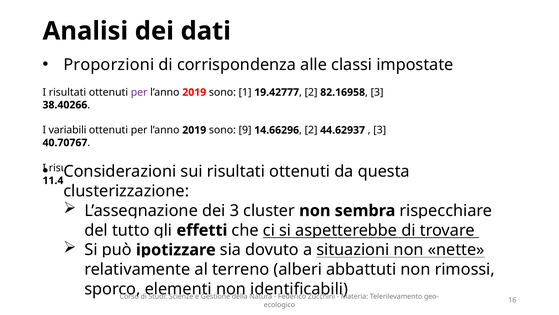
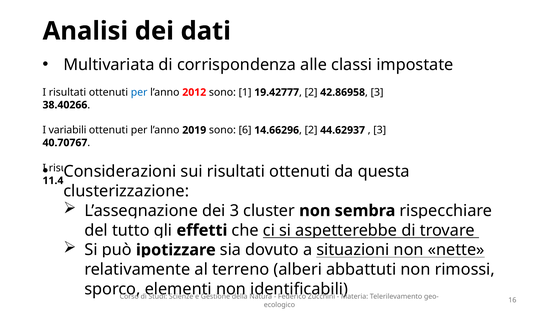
Proporzioni: Proporzioni -> Multivariata
per at (139, 92) colour: purple -> blue
2019 at (194, 92): 2019 -> 2012
82.16958: 82.16958 -> 42.86958
9: 9 -> 6
